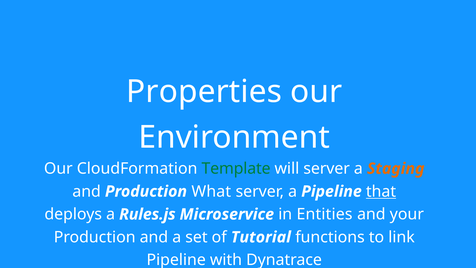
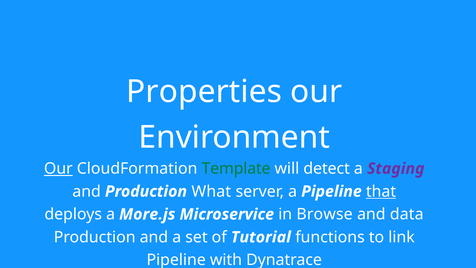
Our at (58, 168) underline: none -> present
will server: server -> detect
Staging colour: orange -> purple
Rules.js: Rules.js -> More.js
Entities: Entities -> Browse
your: your -> data
